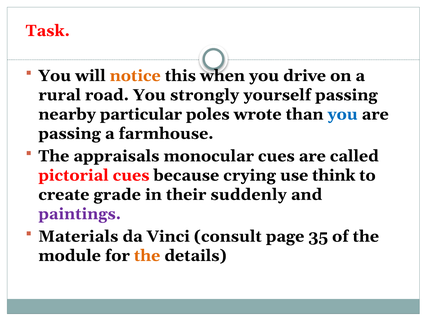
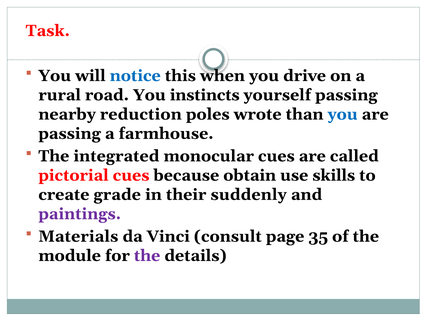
notice colour: orange -> blue
strongly: strongly -> instincts
particular: particular -> reduction
appraisals: appraisals -> integrated
crying: crying -> obtain
think: think -> skills
the at (147, 255) colour: orange -> purple
